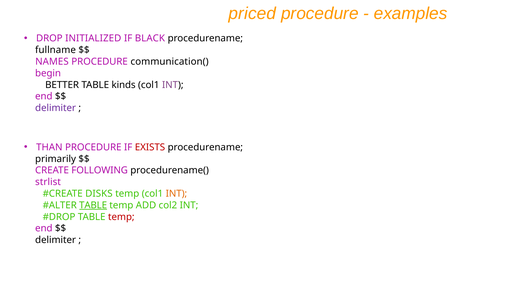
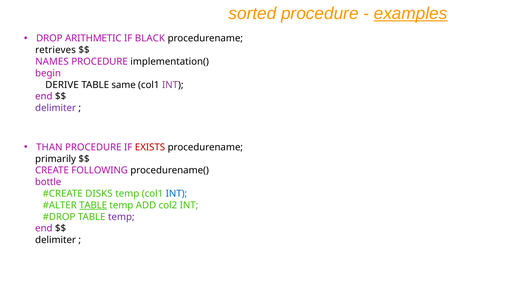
priced: priced -> sorted
examples underline: none -> present
INITIALIZED: INITIALIZED -> ARITHMETIC
fullname: fullname -> retrieves
communication(: communication( -> implementation(
BETTER: BETTER -> DERIVE
kinds: kinds -> same
strlist: strlist -> bottle
INT at (176, 194) colour: orange -> blue
temp at (121, 217) colour: red -> purple
